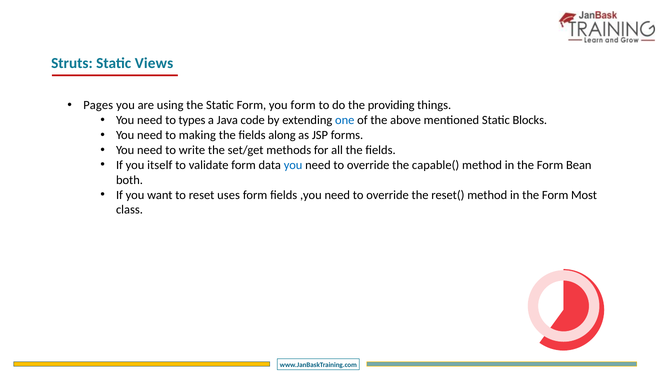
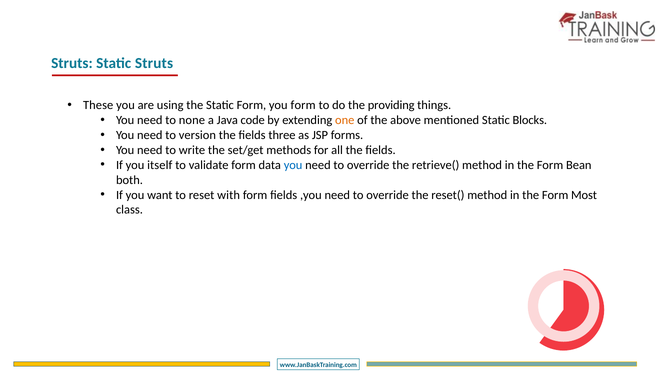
Static Views: Views -> Struts
Pages: Pages -> These
types: types -> none
one colour: blue -> orange
making: making -> version
along: along -> three
capable(: capable( -> retrieve(
uses: uses -> with
